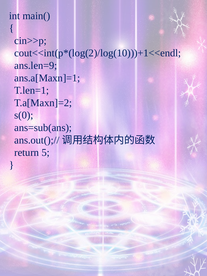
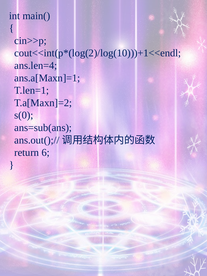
ans.len=9: ans.len=9 -> ans.len=4
5: 5 -> 6
